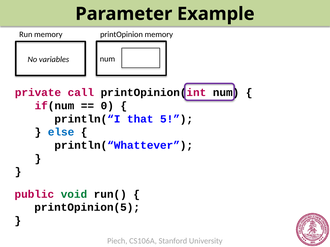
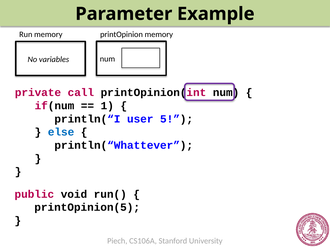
0: 0 -> 1
that: that -> user
void colour: green -> black
